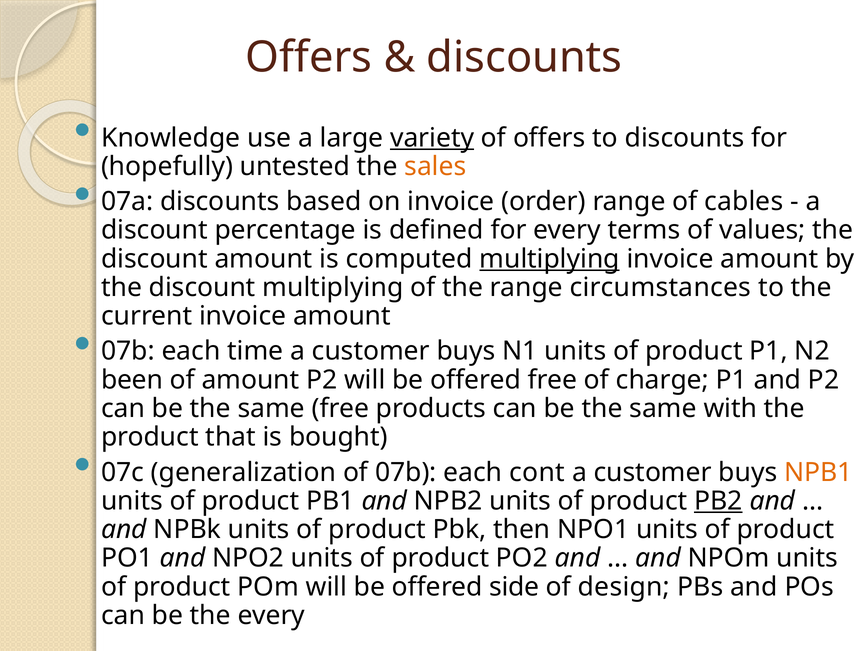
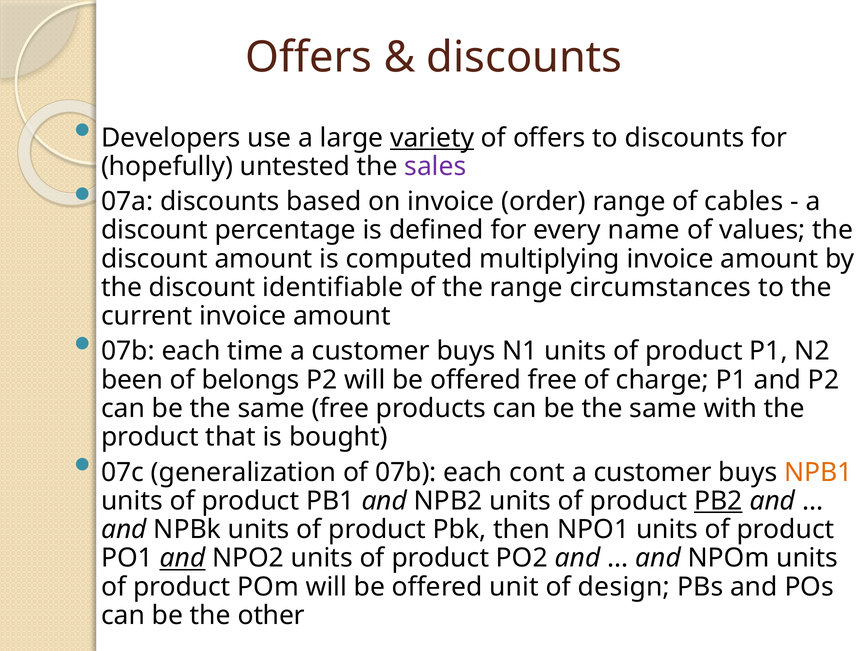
Knowledge: Knowledge -> Developers
sales colour: orange -> purple
terms: terms -> name
multiplying at (550, 259) underline: present -> none
discount multiplying: multiplying -> identifiable
of amount: amount -> belongs
and at (183, 558) underline: none -> present
side: side -> unit
the every: every -> other
